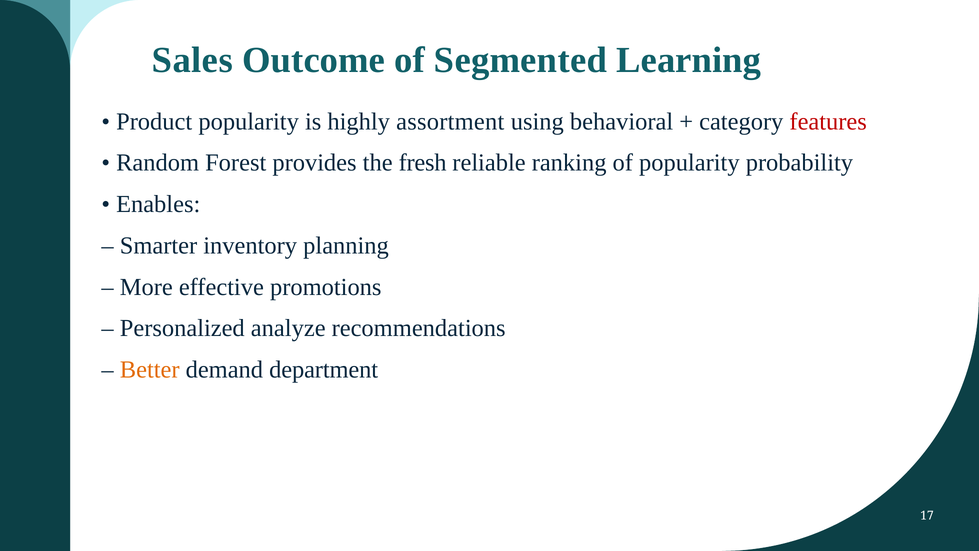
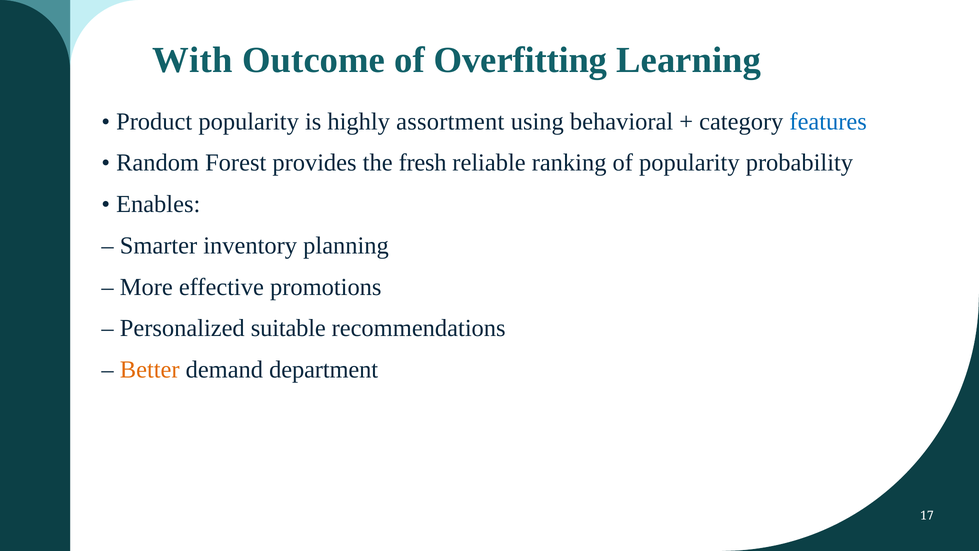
Sales: Sales -> With
Segmented: Segmented -> Overfitting
features colour: red -> blue
analyze: analyze -> suitable
